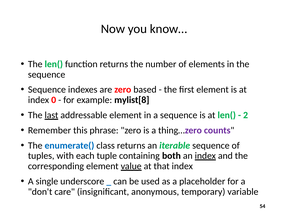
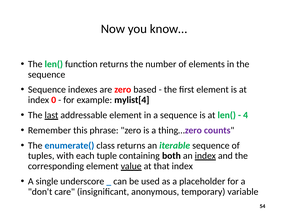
mylist[8: mylist[8 -> mylist[4
2: 2 -> 4
